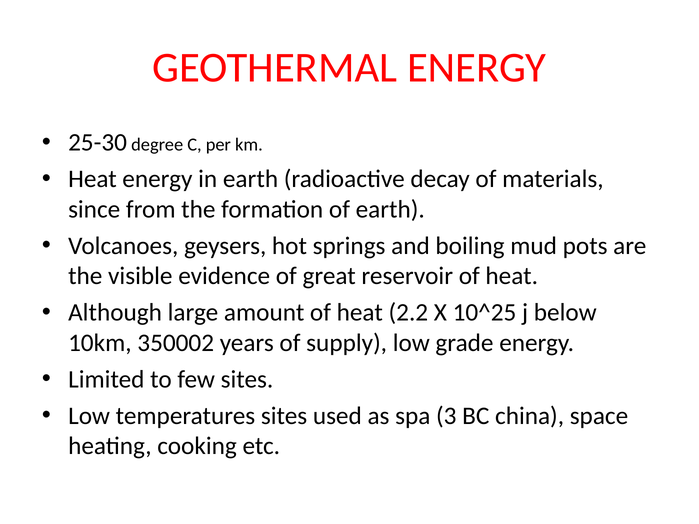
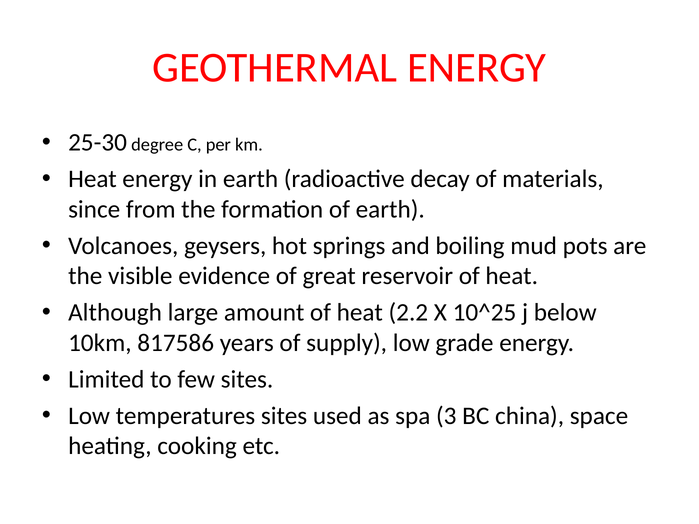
350002: 350002 -> 817586
